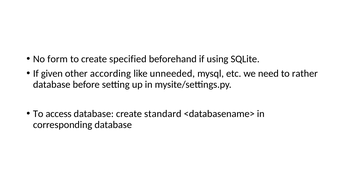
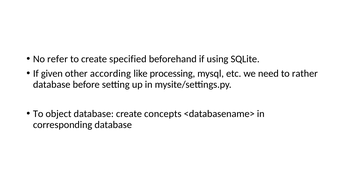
form: form -> refer
unneeded: unneeded -> processing
access: access -> object
standard: standard -> concepts
